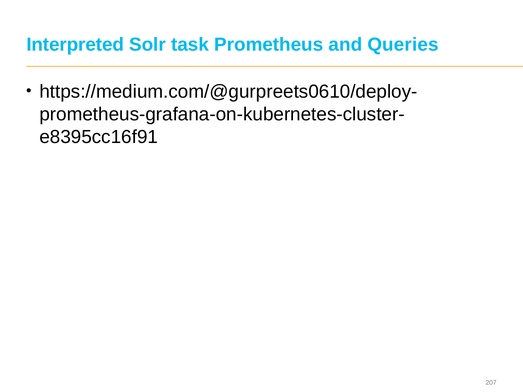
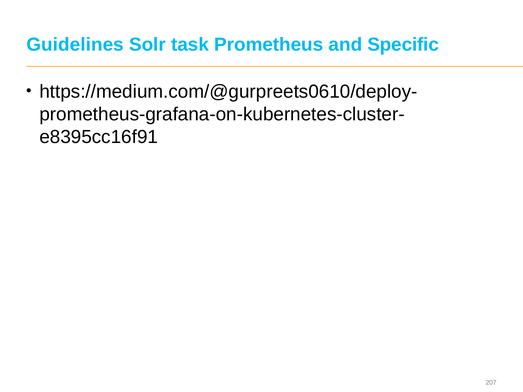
Interpreted: Interpreted -> Guidelines
Queries: Queries -> Specific
